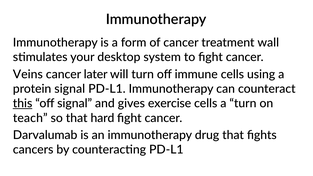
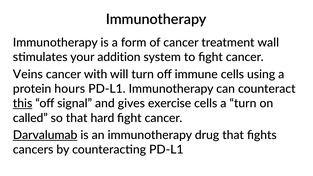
desktop: desktop -> addition
later: later -> with
protein signal: signal -> hours
teach: teach -> called
Darvalumab underline: none -> present
